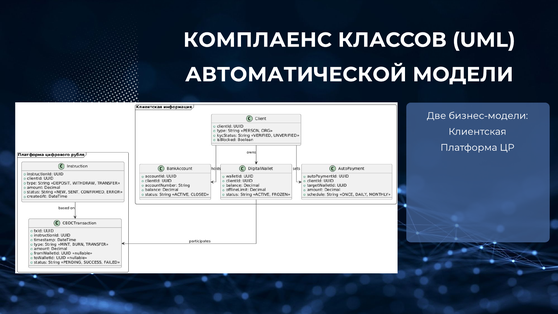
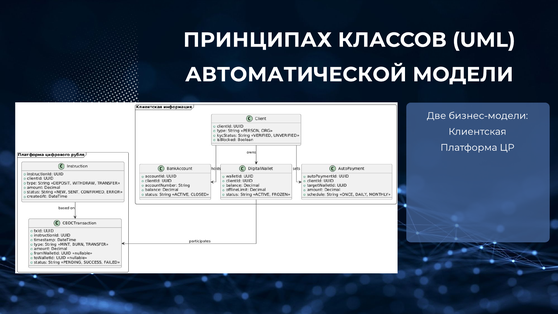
КОМПЛАЕНС: КОМПЛАЕНС -> ПРИНЦИПАХ
